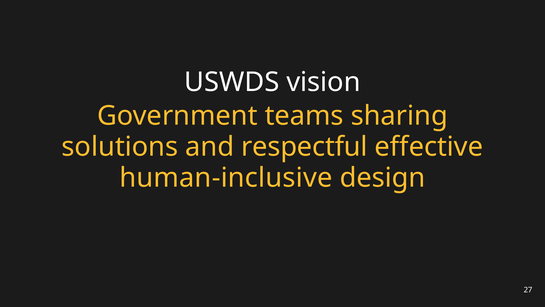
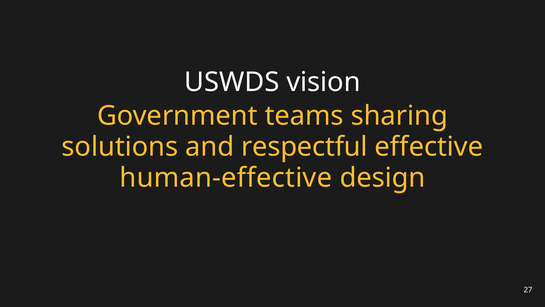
human-inclusive: human-inclusive -> human-effective
